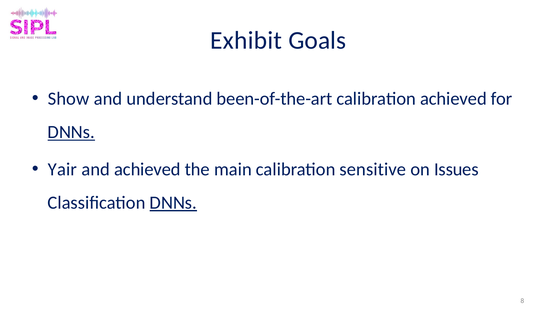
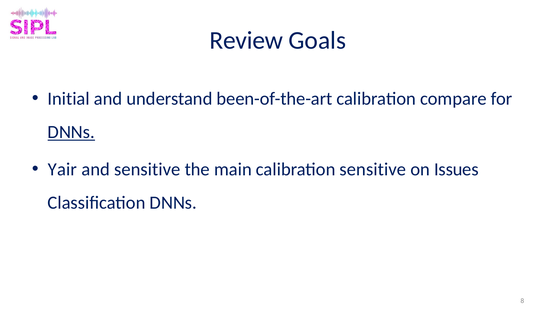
Exhibit: Exhibit -> Review
Show: Show -> Initial
calibration achieved: achieved -> compare
and achieved: achieved -> sensitive
DNNs at (173, 203) underline: present -> none
